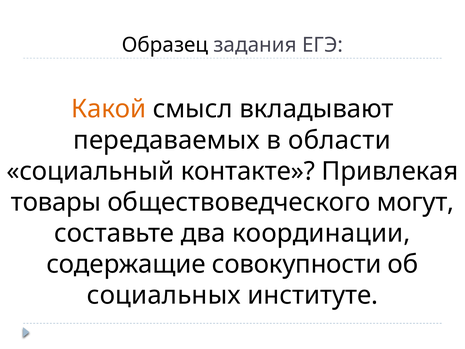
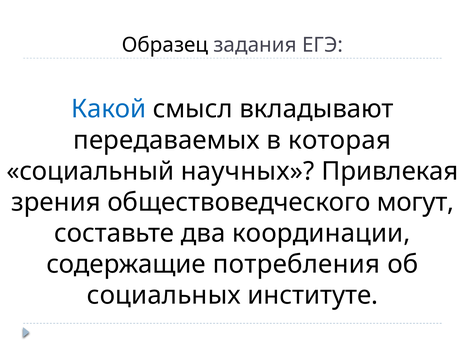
Какой colour: orange -> blue
области: области -> которая
контакте: контакте -> научных
товары: товары -> зрения
совокупности: совокупности -> потребления
